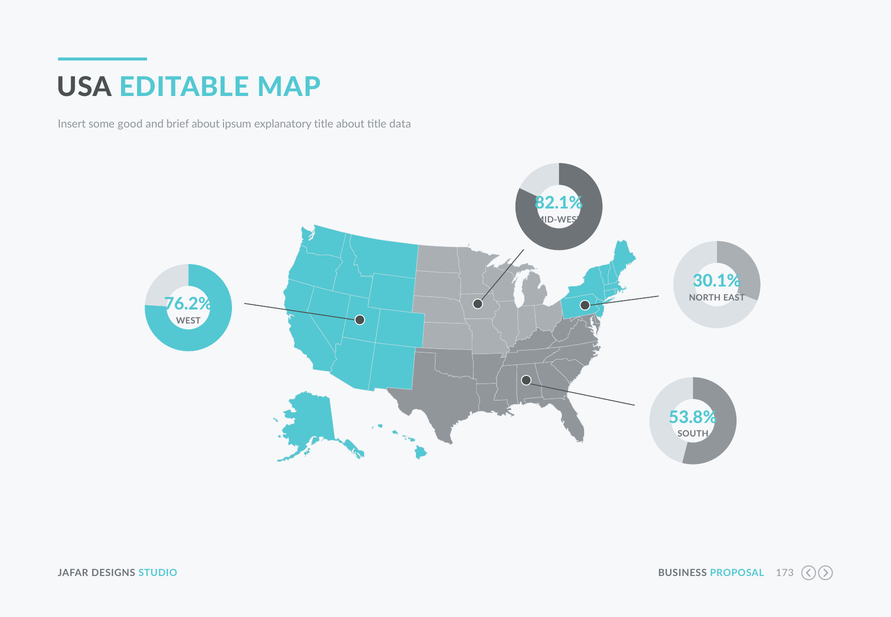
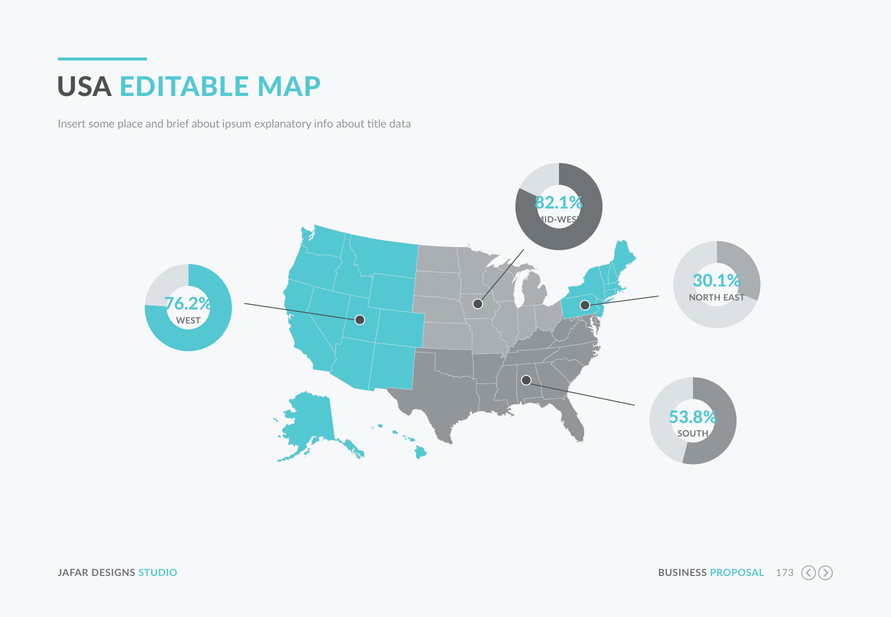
good: good -> place
explanatory title: title -> info
